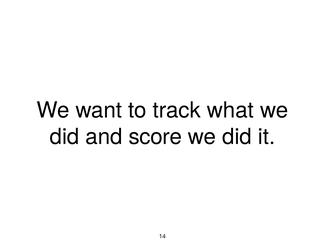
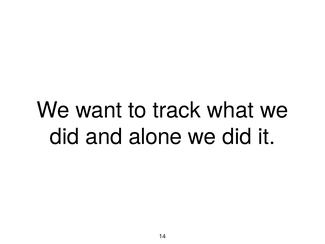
score: score -> alone
